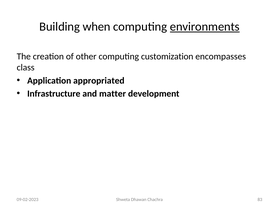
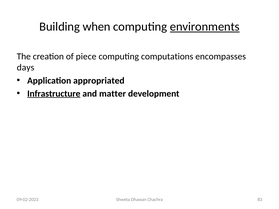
other: other -> piece
customization: customization -> computations
class: class -> days
Infrastructure underline: none -> present
